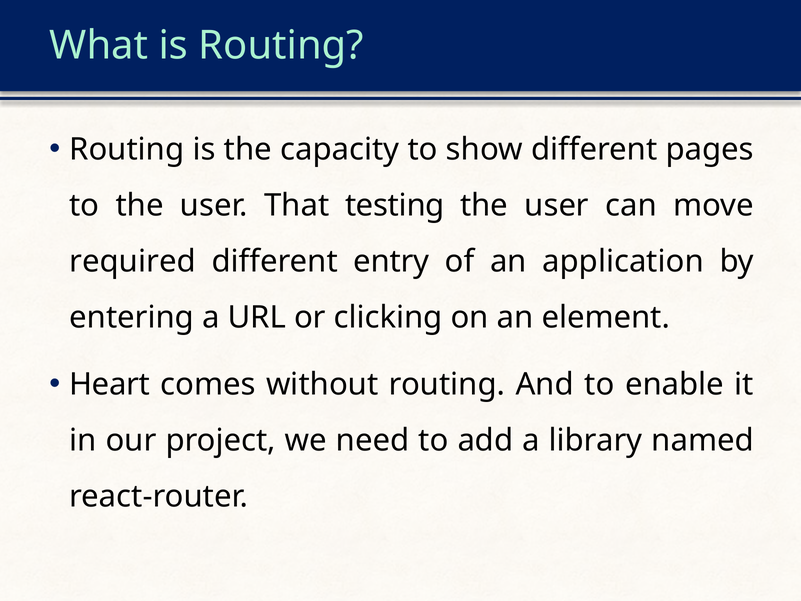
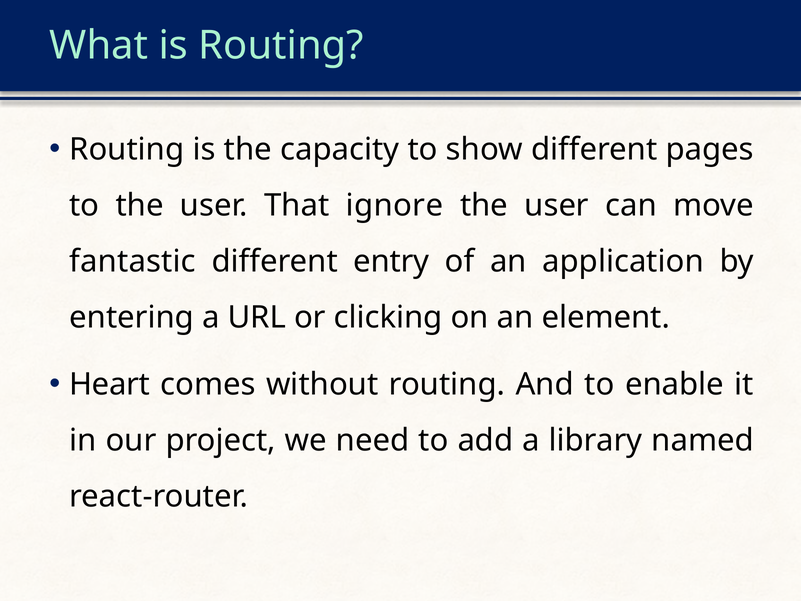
testing: testing -> ignore
required: required -> fantastic
